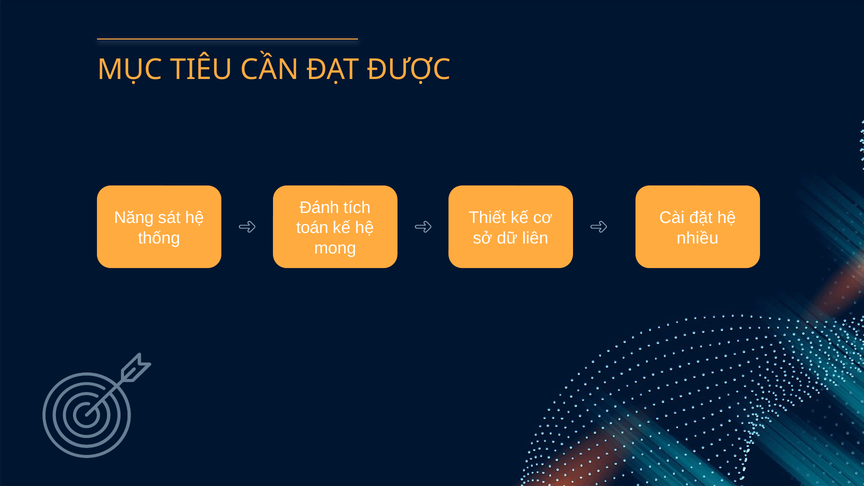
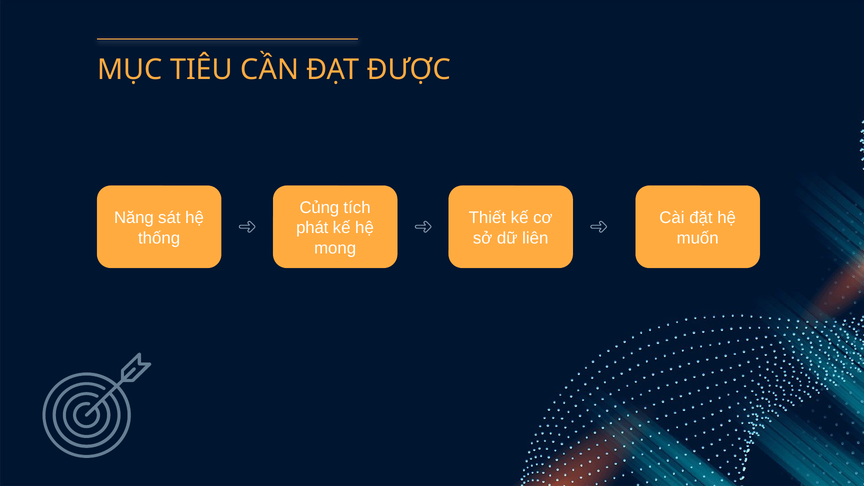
Đánh: Đánh -> Củng
toán: toán -> phát
nhiều: nhiều -> muốn
